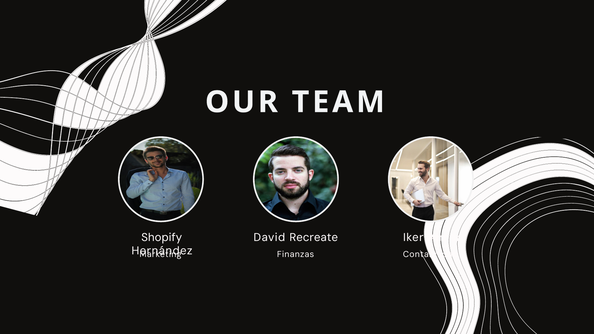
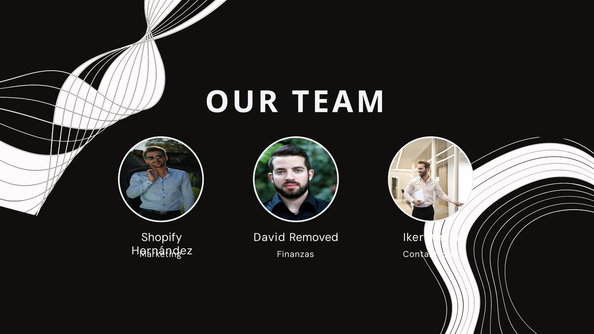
Recreate: Recreate -> Removed
